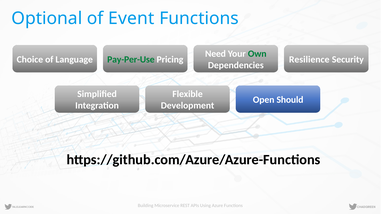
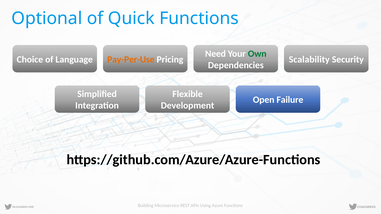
Event: Event -> Quick
Pay-Per-Use colour: green -> orange
Resilience: Resilience -> Scalability
Should: Should -> Failure
